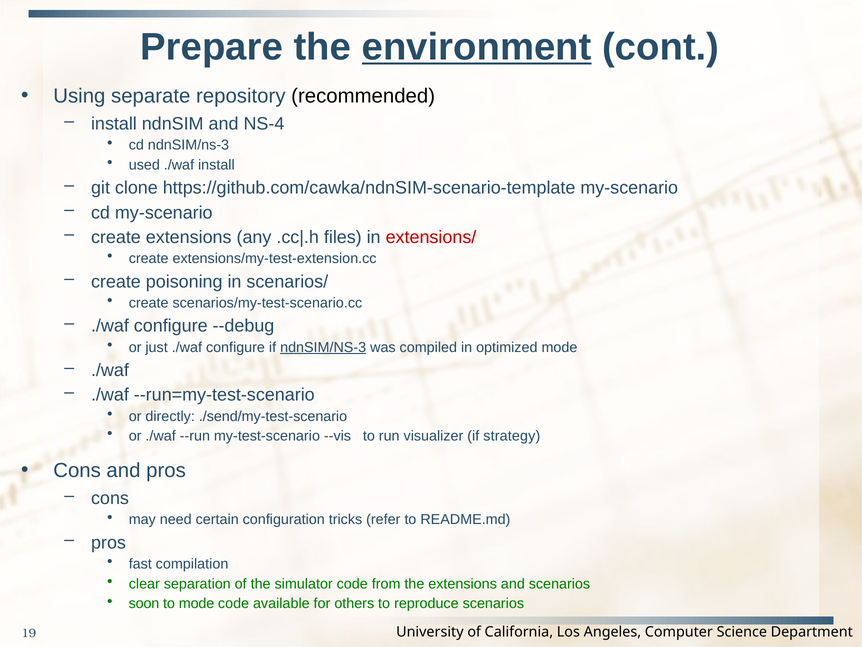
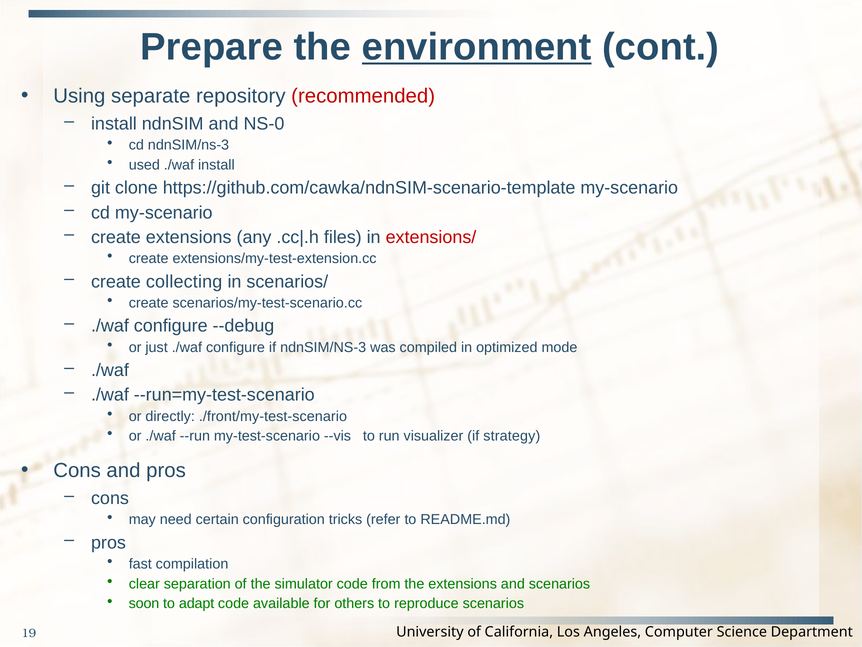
recommended colour: black -> red
NS-4: NS-4 -> NS-0
poisoning: poisoning -> collecting
ndnSIM/NS-3 at (323, 347) underline: present -> none
./send/my-test-scenario: ./send/my-test-scenario -> ./front/my-test-scenario
to mode: mode -> adapt
